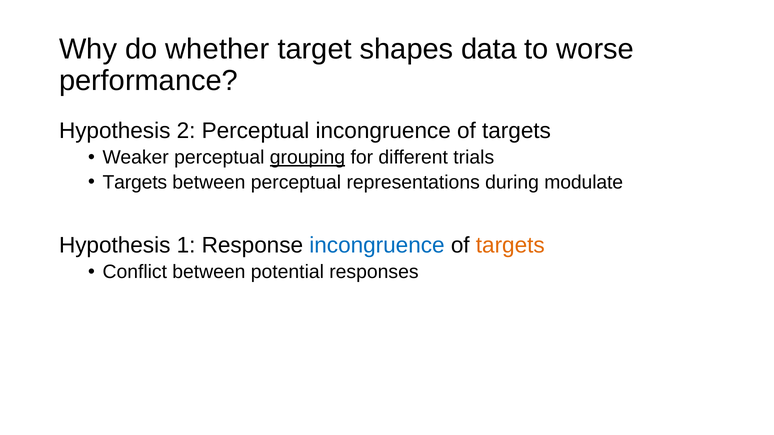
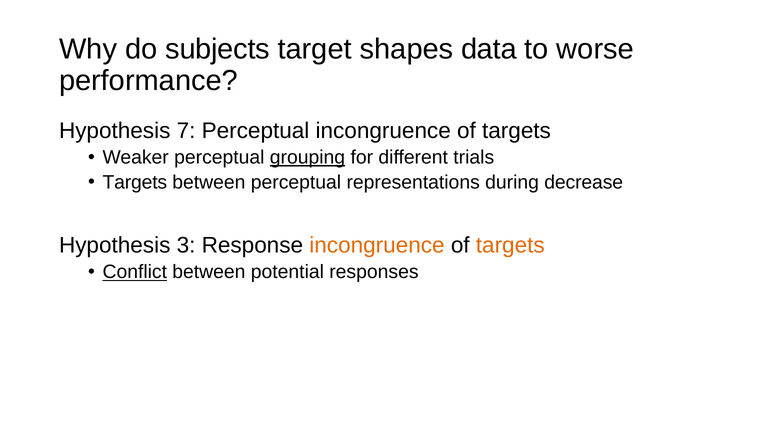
whether: whether -> subjects
2: 2 -> 7
modulate: modulate -> decrease
1: 1 -> 3
incongruence at (377, 246) colour: blue -> orange
Conflict underline: none -> present
